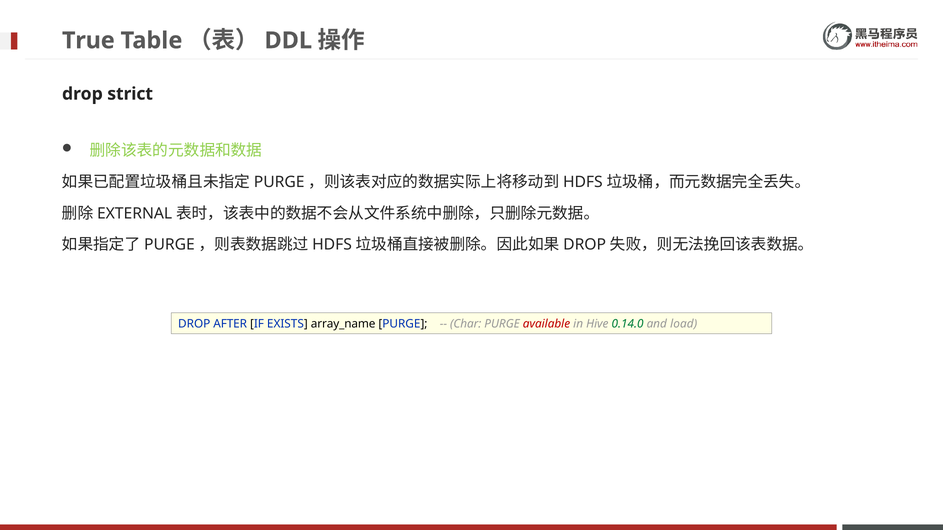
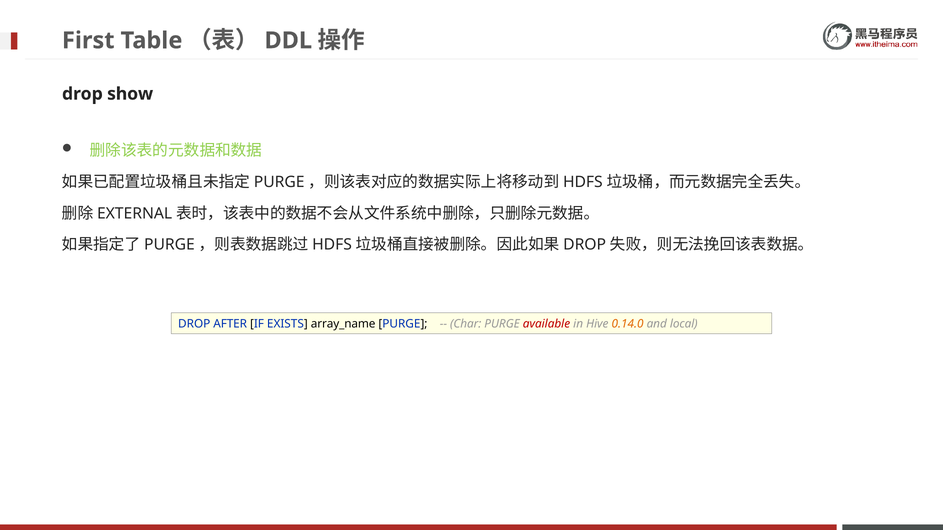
True: True -> First
strict: strict -> show
0.14.0 colour: green -> orange
load: load -> local
